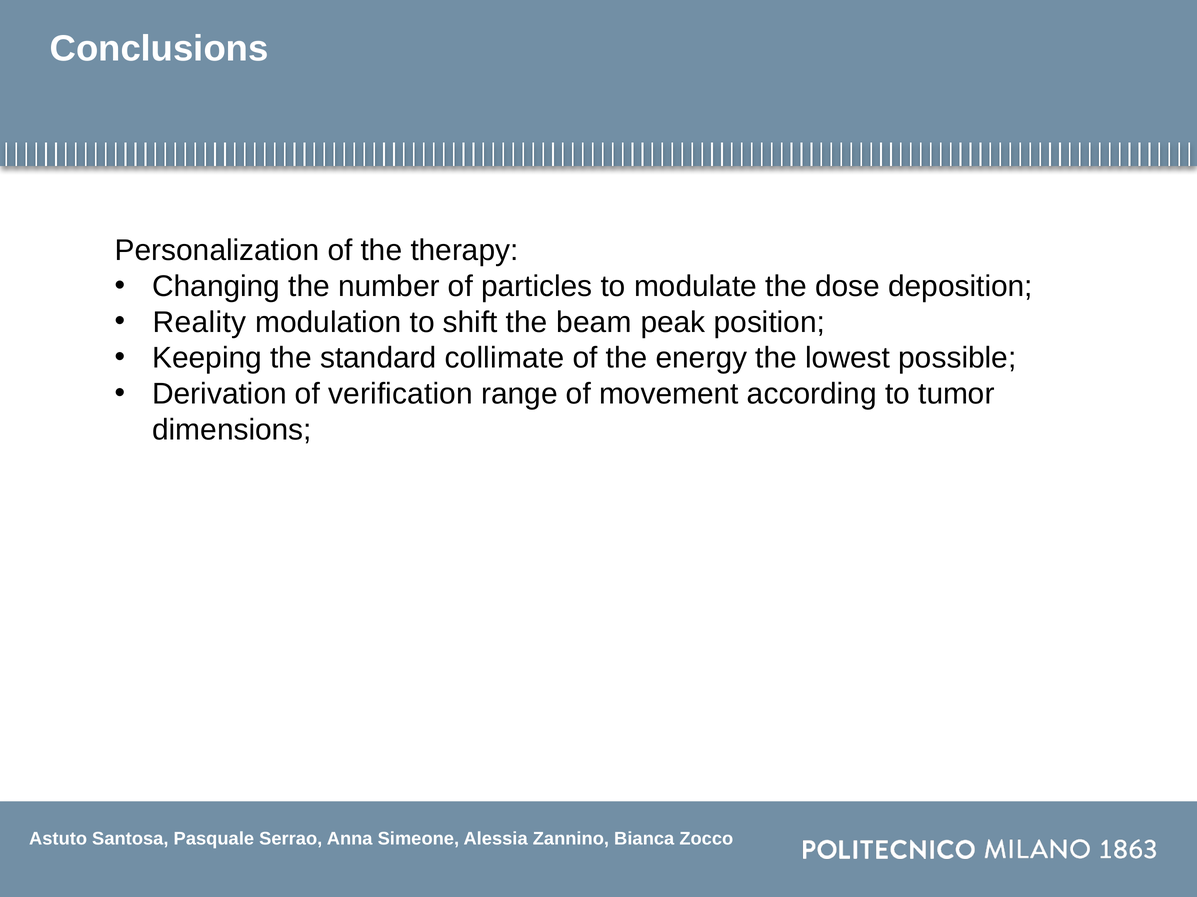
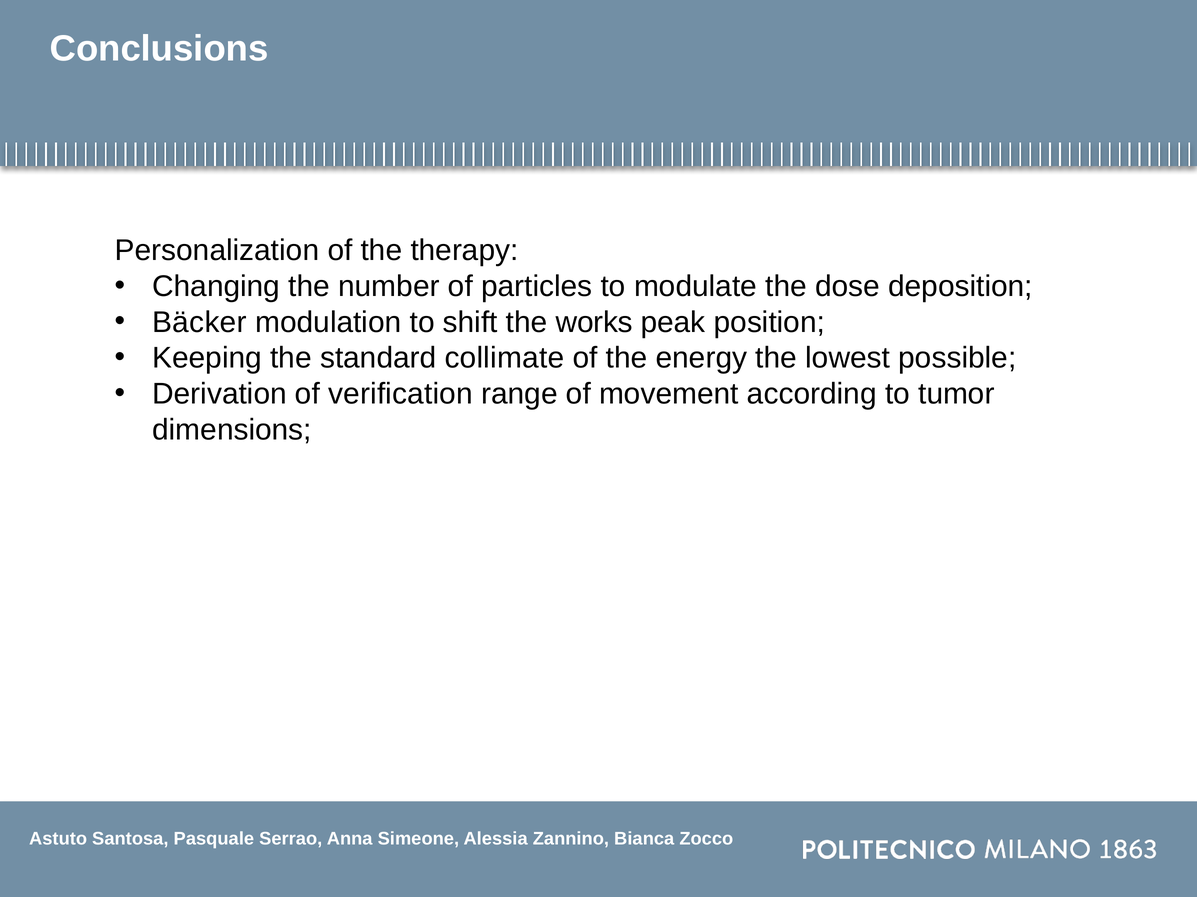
Reality: Reality -> Bäcker
beam: beam -> works
